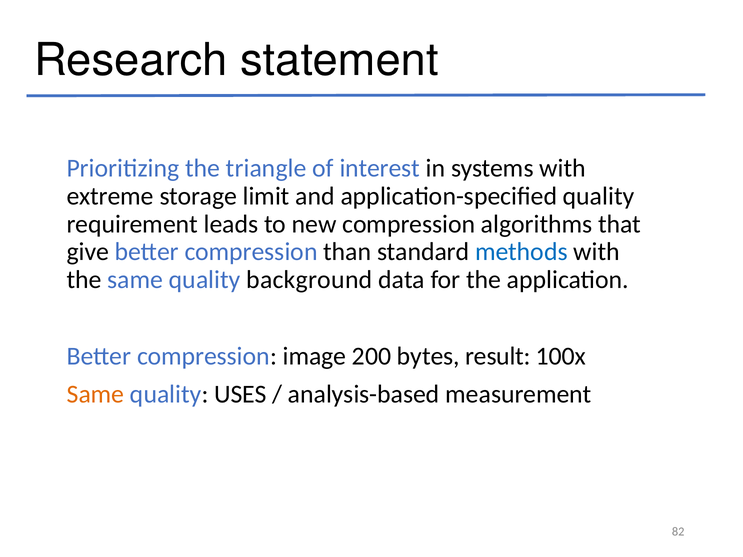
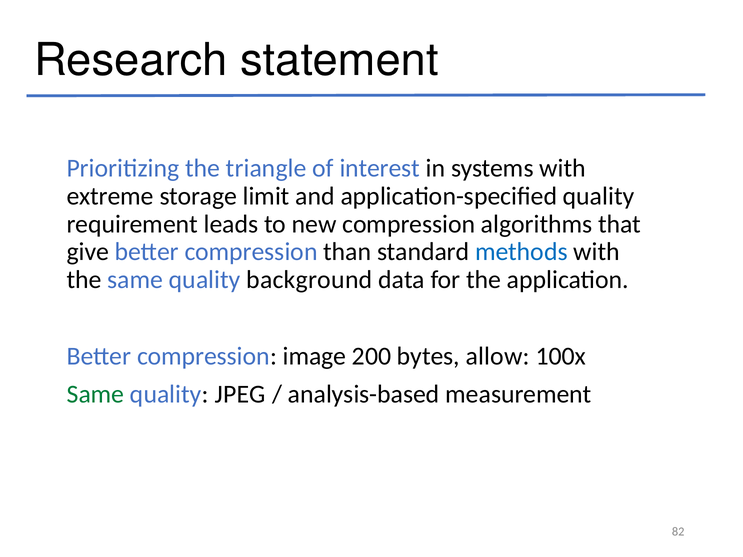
result: result -> allow
Same at (95, 394) colour: orange -> green
USES: USES -> JPEG
